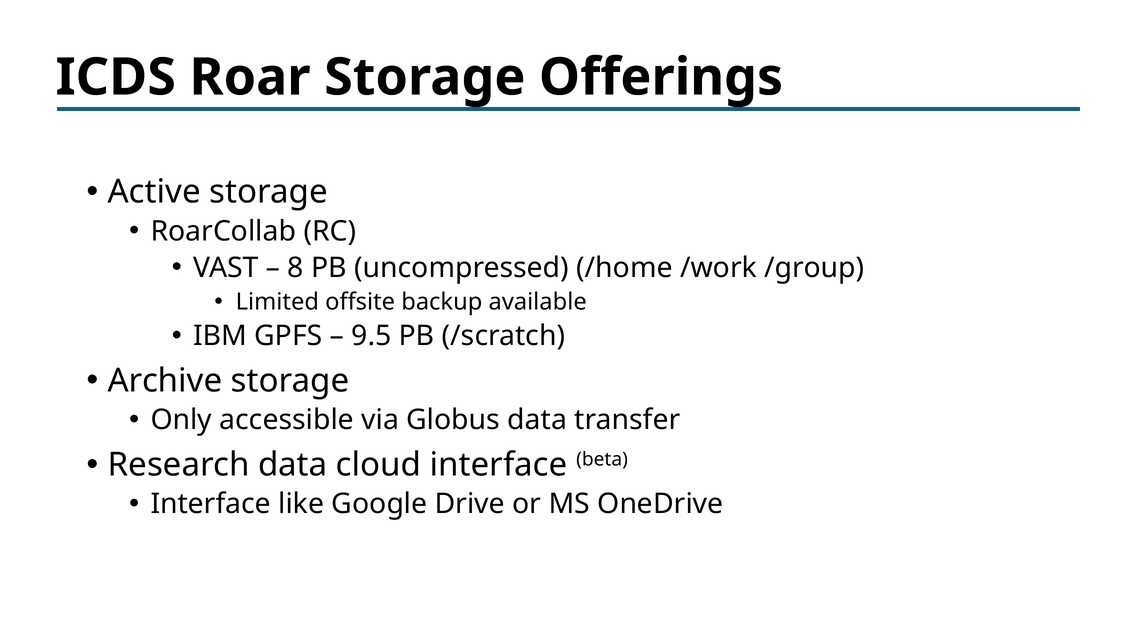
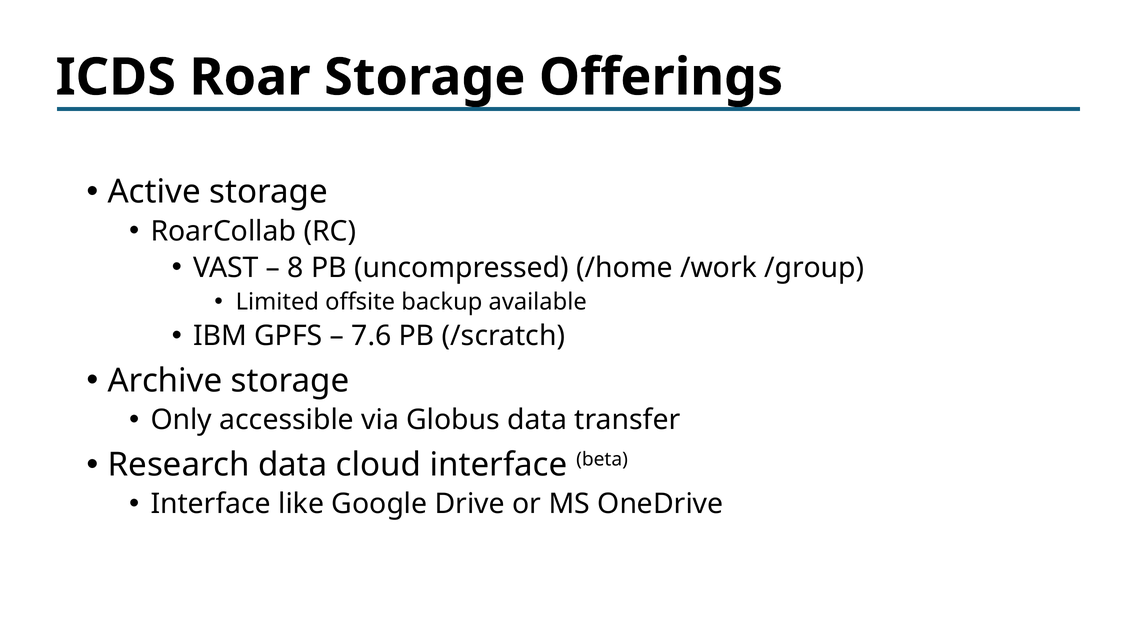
9.5: 9.5 -> 7.6
